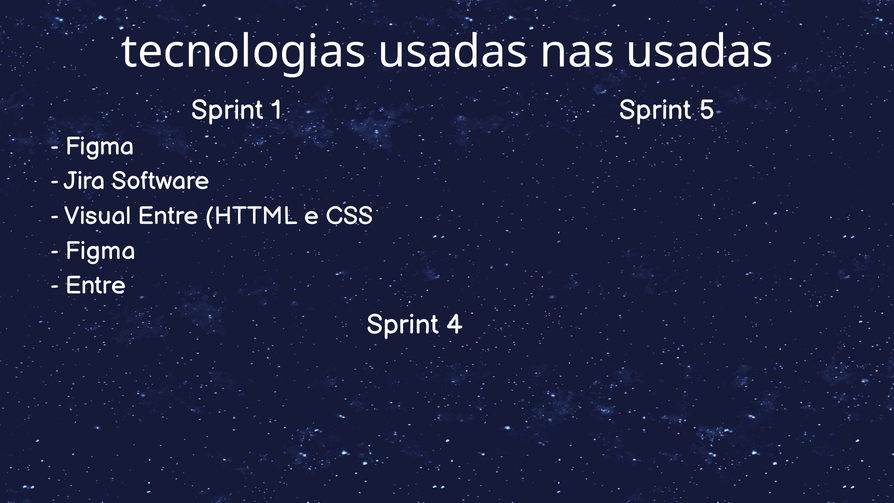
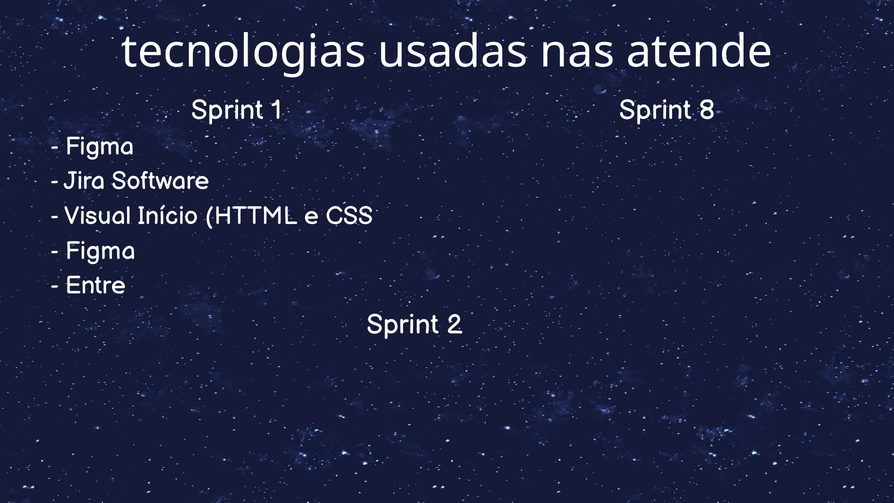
nas usadas: usadas -> atende
5: 5 -> 8
Visual Entre: Entre -> Início
4: 4 -> 2
